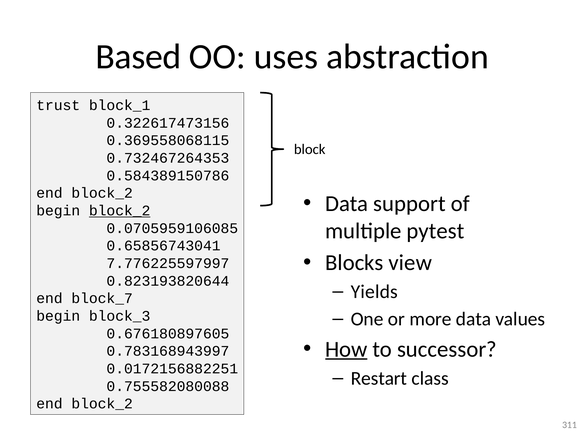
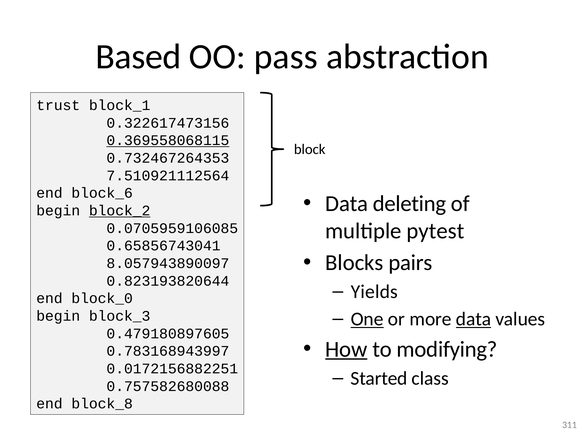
uses: uses -> pass
0.369558068115 underline: none -> present
0.584389150786: 0.584389150786 -> 7.510921112564
block_2 at (102, 193): block_2 -> block_6
support: support -> deleting
view: view -> pairs
7.776225597997: 7.776225597997 -> 8.057943890097
block_7: block_7 -> block_0
One underline: none -> present
data at (474, 319) underline: none -> present
0.676180897605: 0.676180897605 -> 0.479180897605
successor: successor -> modifying
Restart: Restart -> Started
0.755582080088: 0.755582080088 -> 0.757582680088
block_2 at (102, 404): block_2 -> block_8
